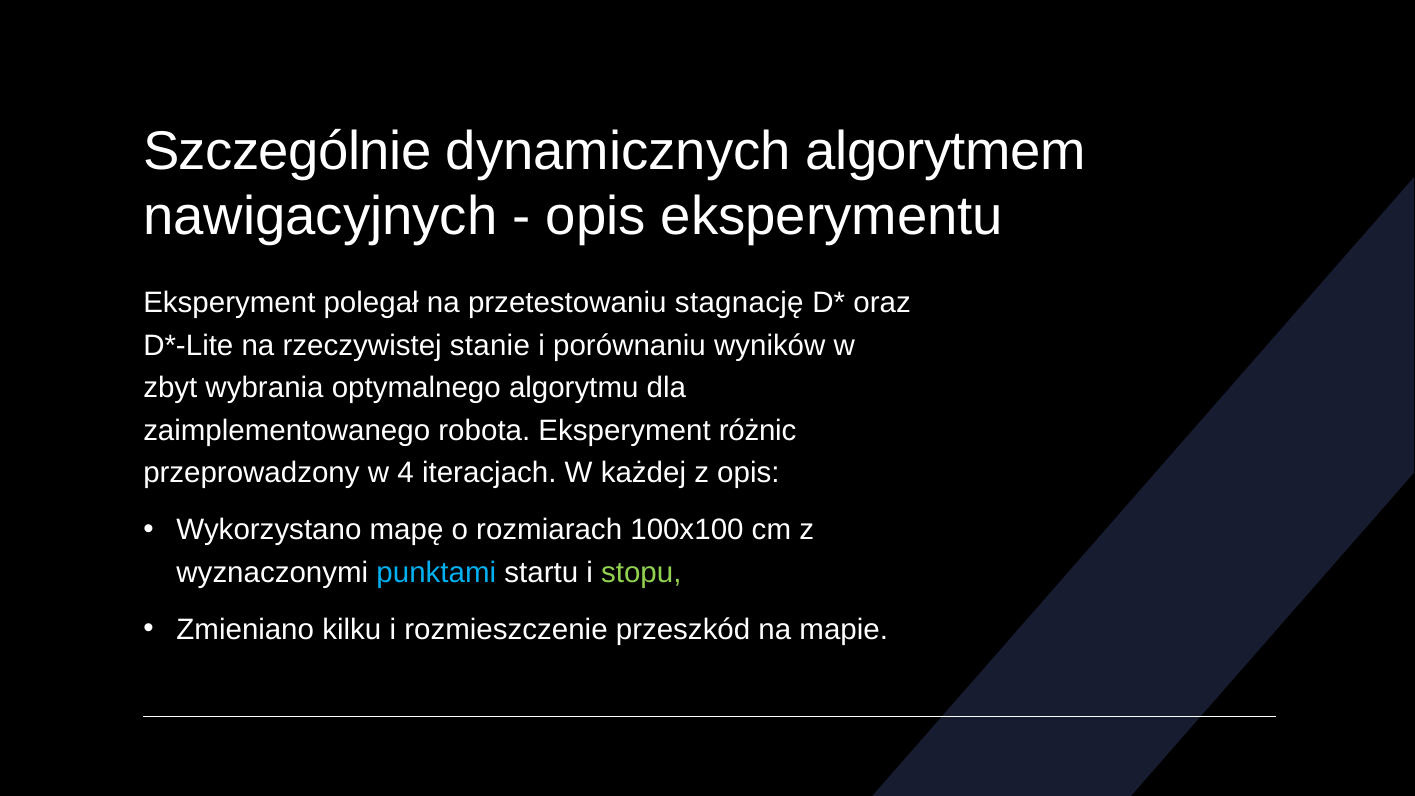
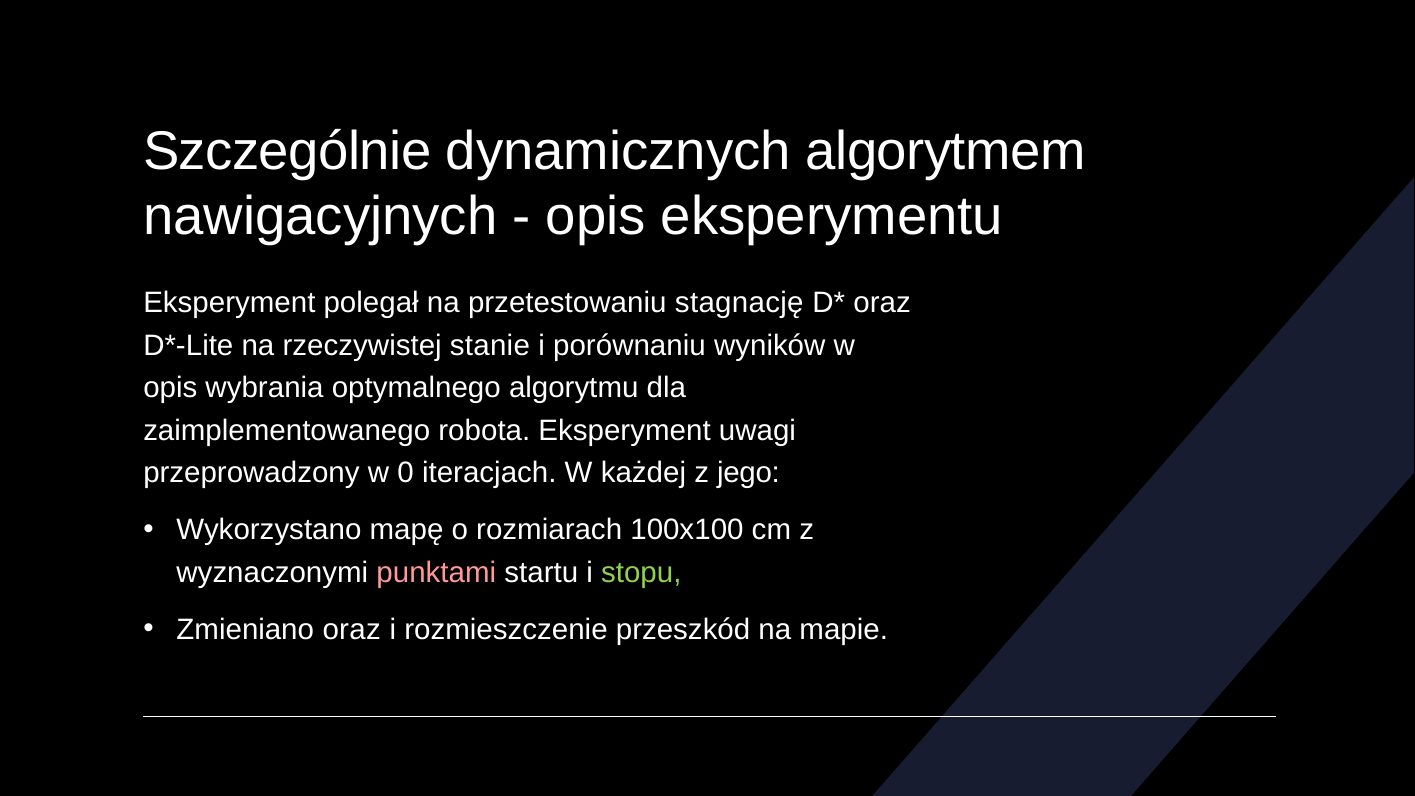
zbyt at (170, 388): zbyt -> opis
różnic: różnic -> uwagi
4: 4 -> 0
z opis: opis -> jego
punktami colour: light blue -> pink
Zmieniano kilku: kilku -> oraz
